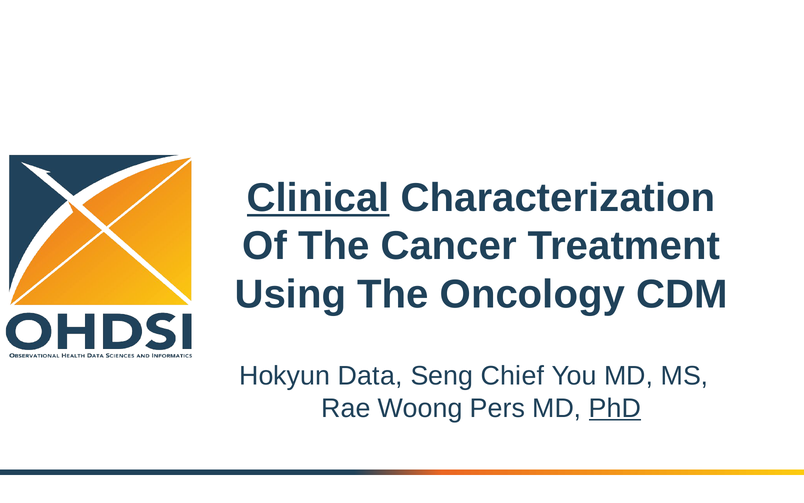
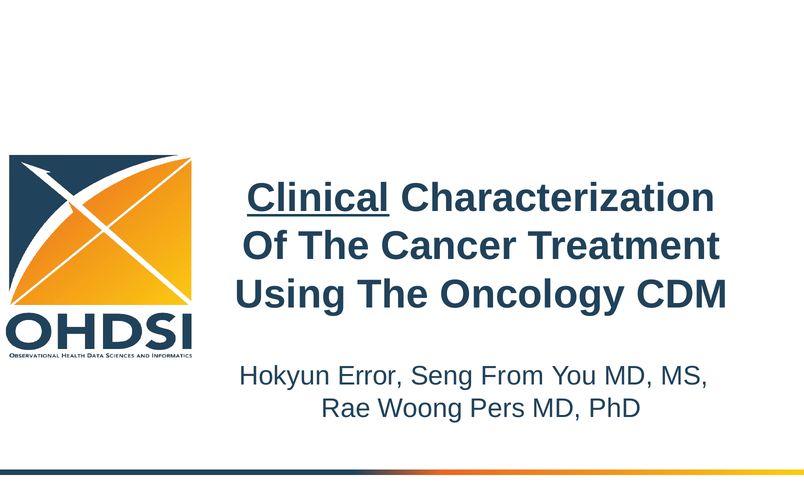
Data: Data -> Error
Chief: Chief -> From
PhD underline: present -> none
